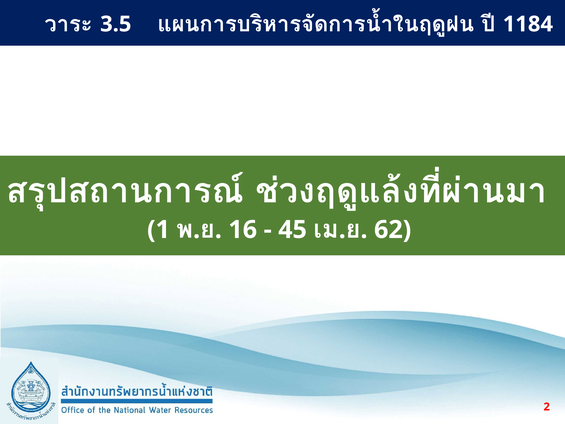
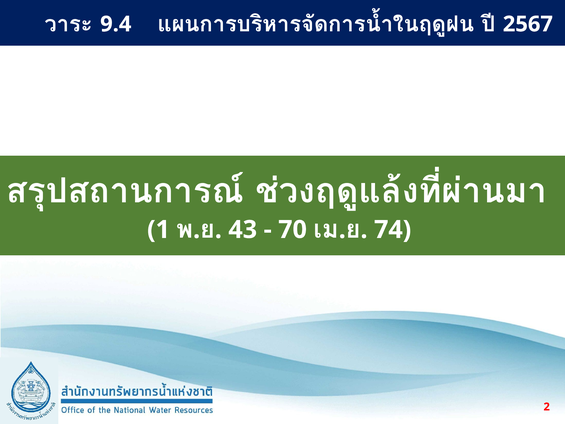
3.5: 3.5 -> 9.4
1184: 1184 -> 2567
16: 16 -> 43
45: 45 -> 70
62: 62 -> 74
